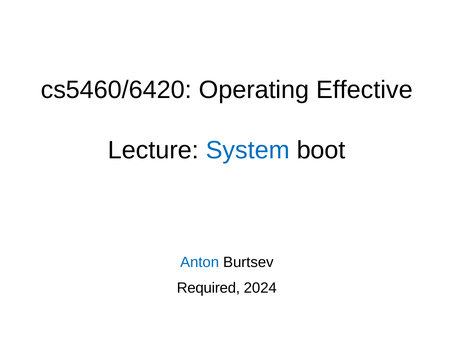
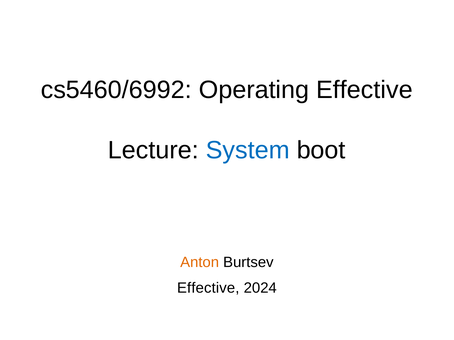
cs5460/6420: cs5460/6420 -> cs5460/6992
Anton colour: blue -> orange
Required at (208, 288): Required -> Effective
